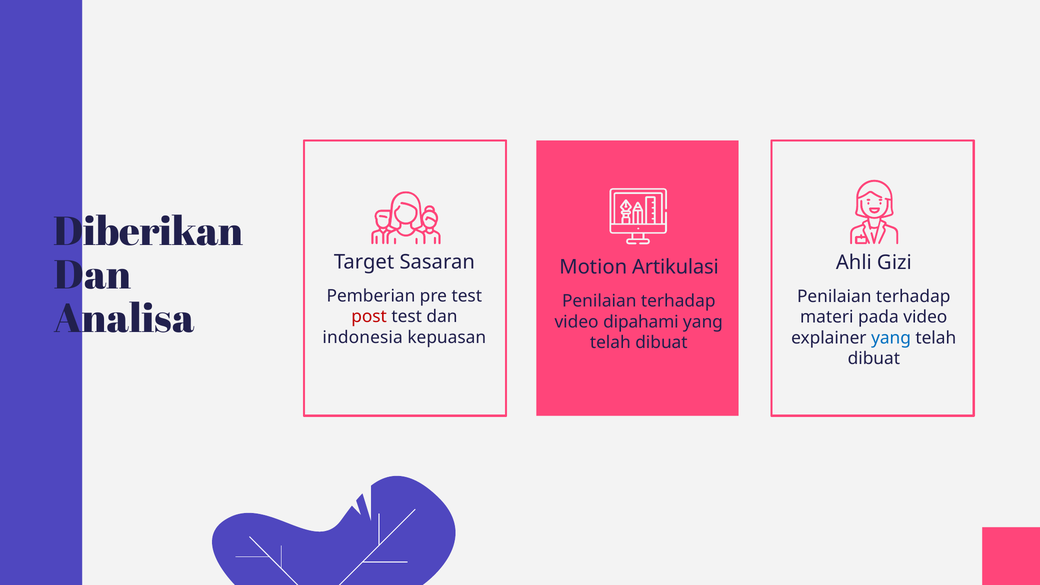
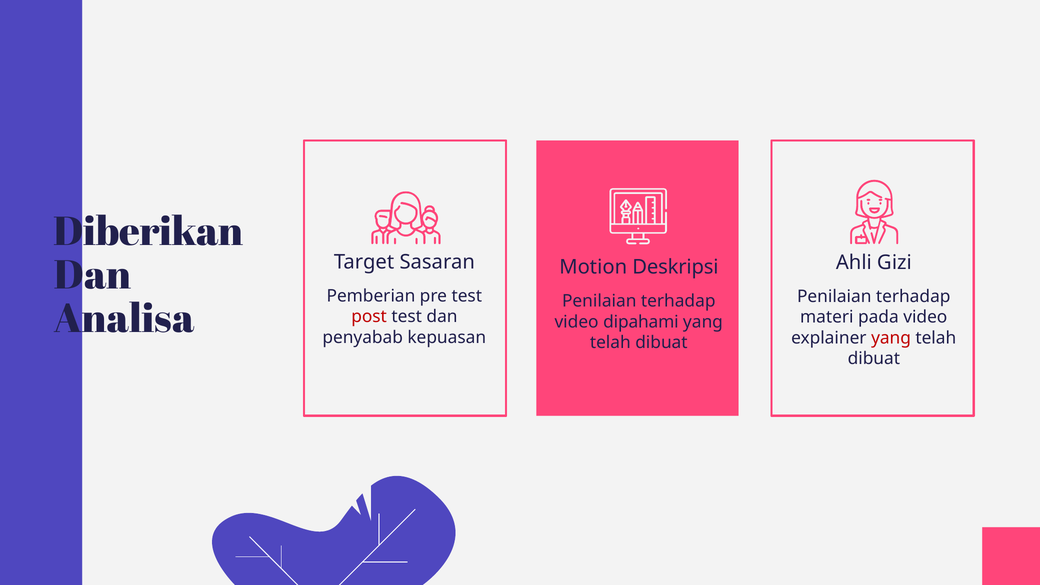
Artikulasi: Artikulasi -> Deskripsi
indonesia: indonesia -> penyabab
yang at (891, 338) colour: blue -> red
